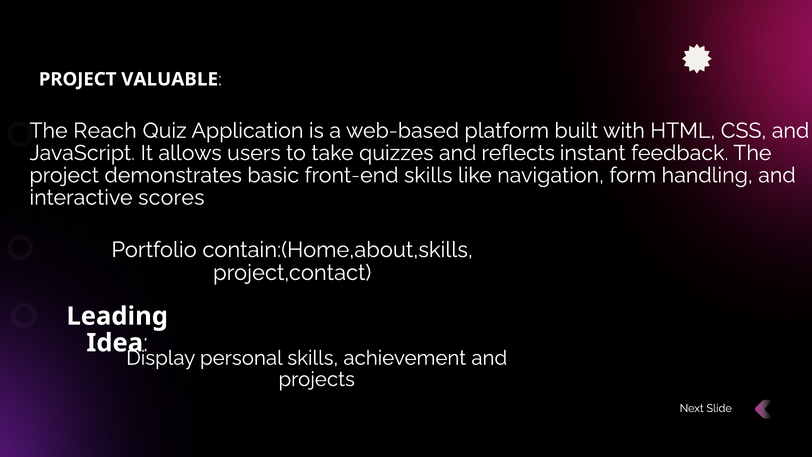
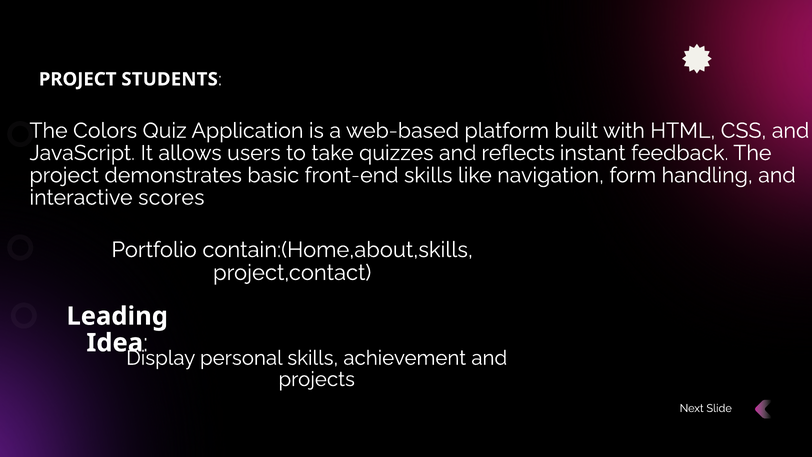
VALUABLE: VALUABLE -> STUDENTS
Reach: Reach -> Colors
